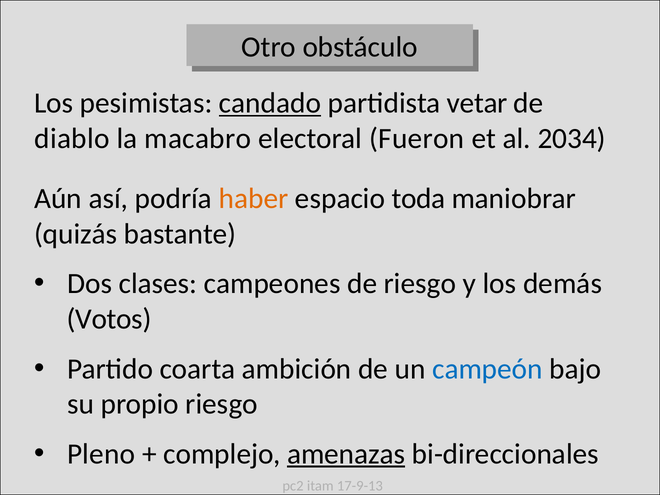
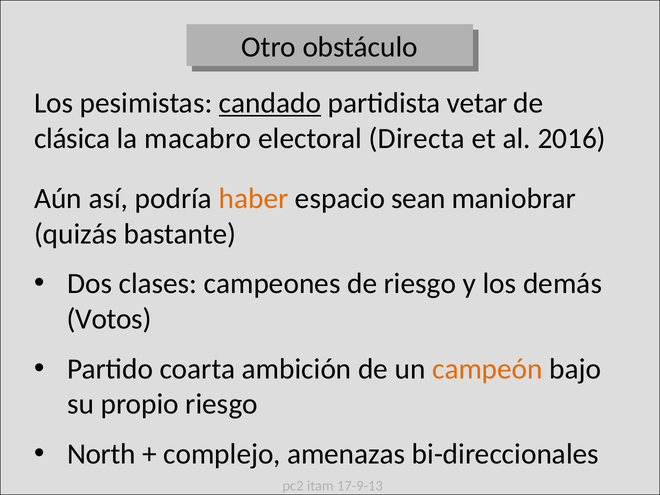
diablo: diablo -> clásica
Fueron: Fueron -> Directa
2034: 2034 -> 2016
toda: toda -> sean
campeón colour: blue -> orange
Pleno: Pleno -> North
amenazas underline: present -> none
